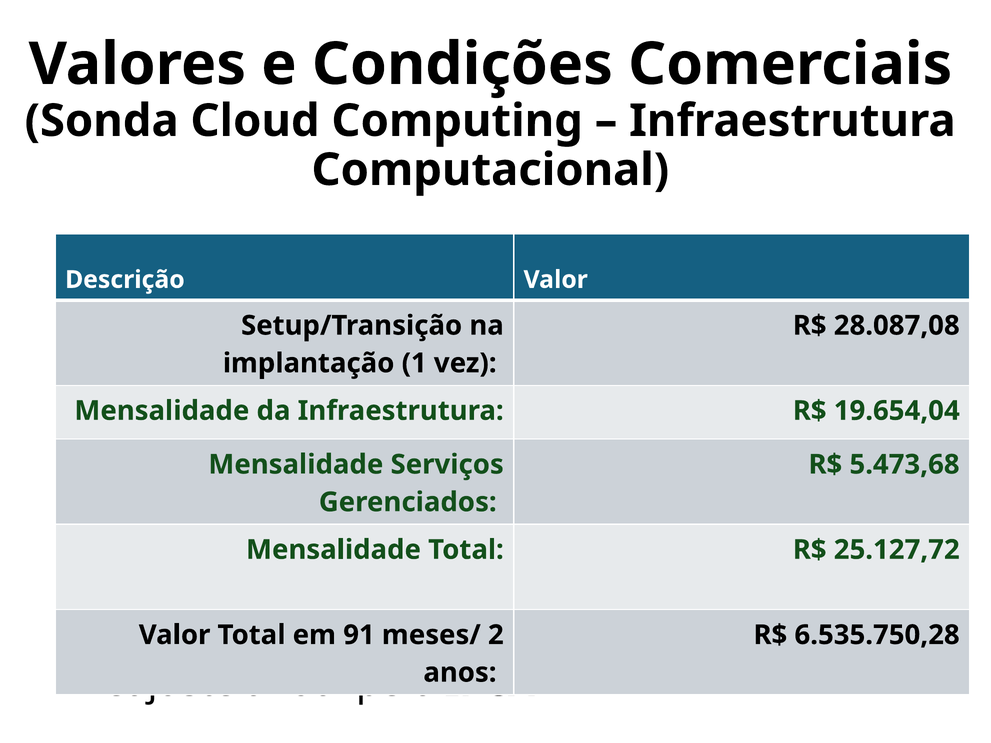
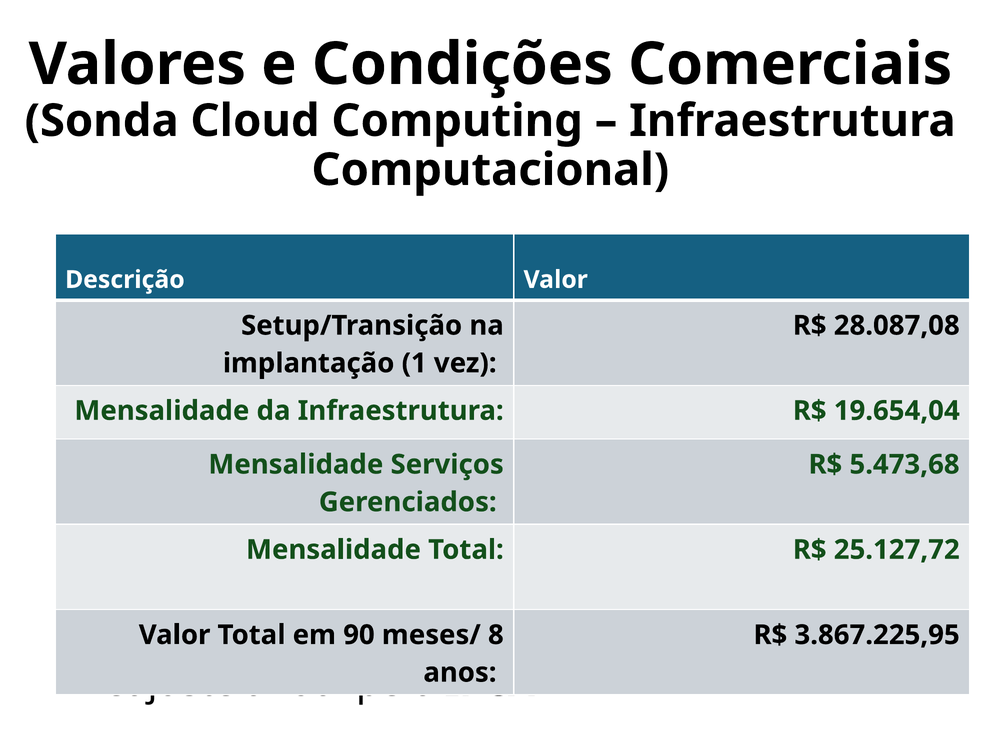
91: 91 -> 90
2: 2 -> 8
6.535.750,28: 6.535.750,28 -> 3.867.225,95
